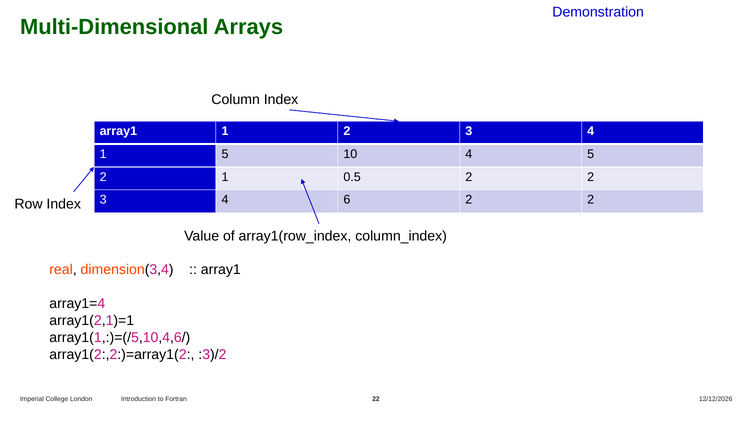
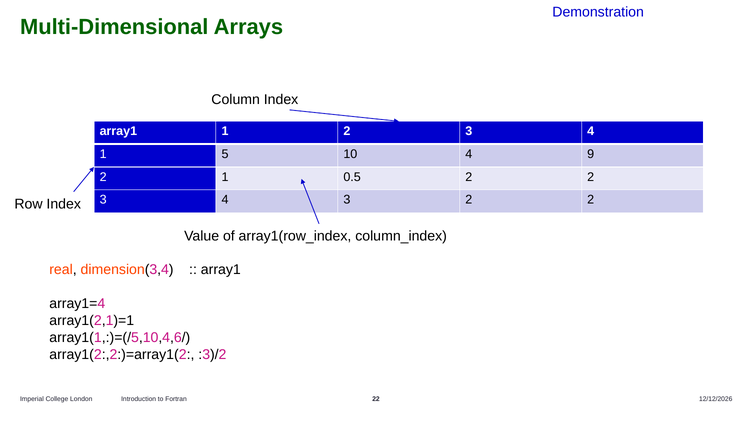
4 5: 5 -> 9
4 6: 6 -> 3
